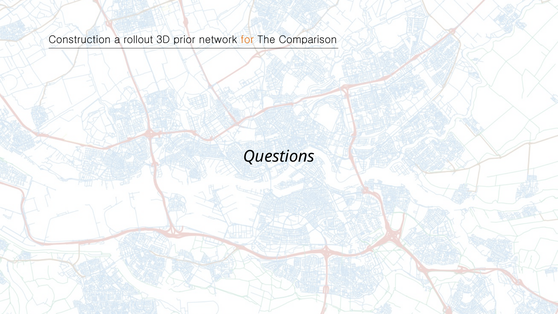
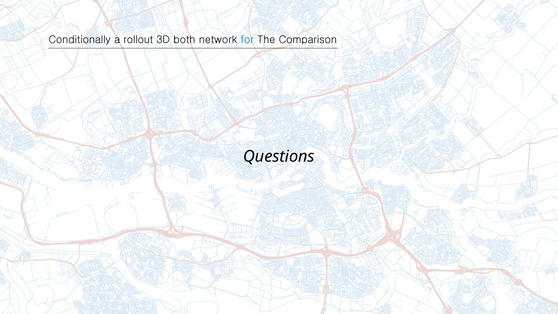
Construction: Construction -> Conditionally
prior: prior -> both
for colour: orange -> blue
